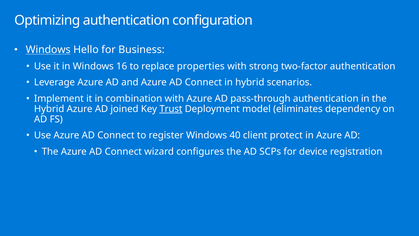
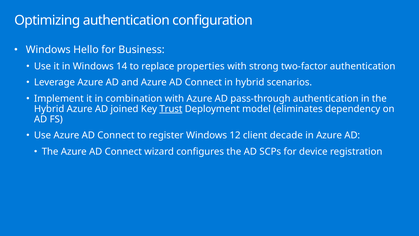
Windows at (48, 50) underline: present -> none
16: 16 -> 14
40: 40 -> 12
protect: protect -> decade
